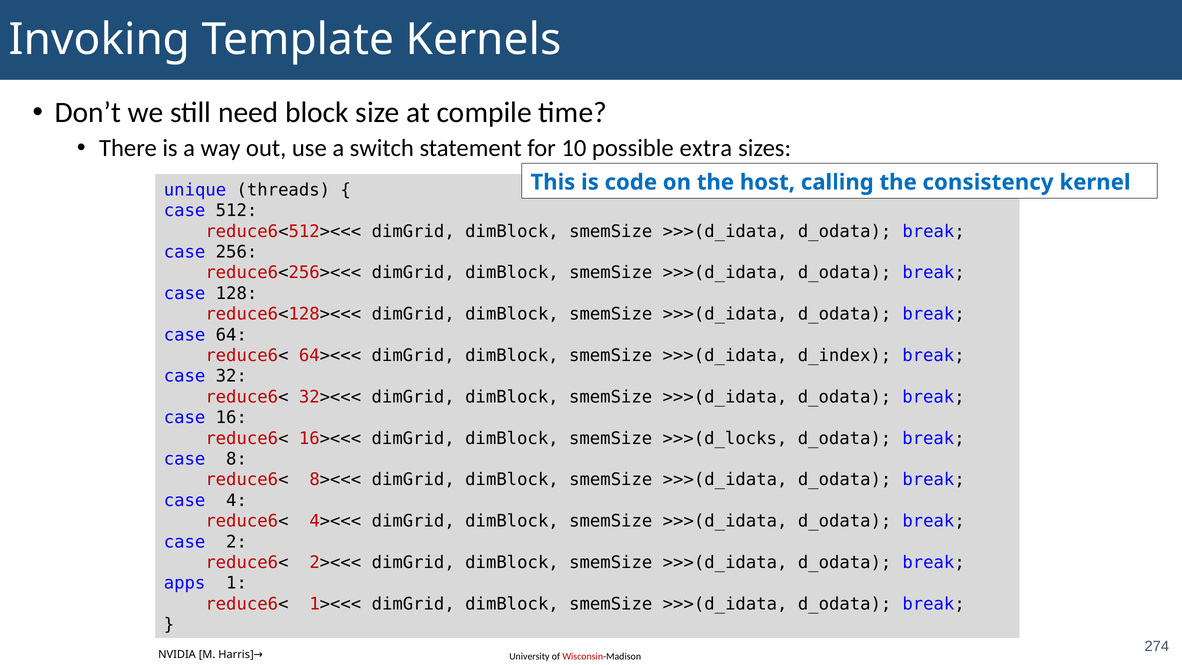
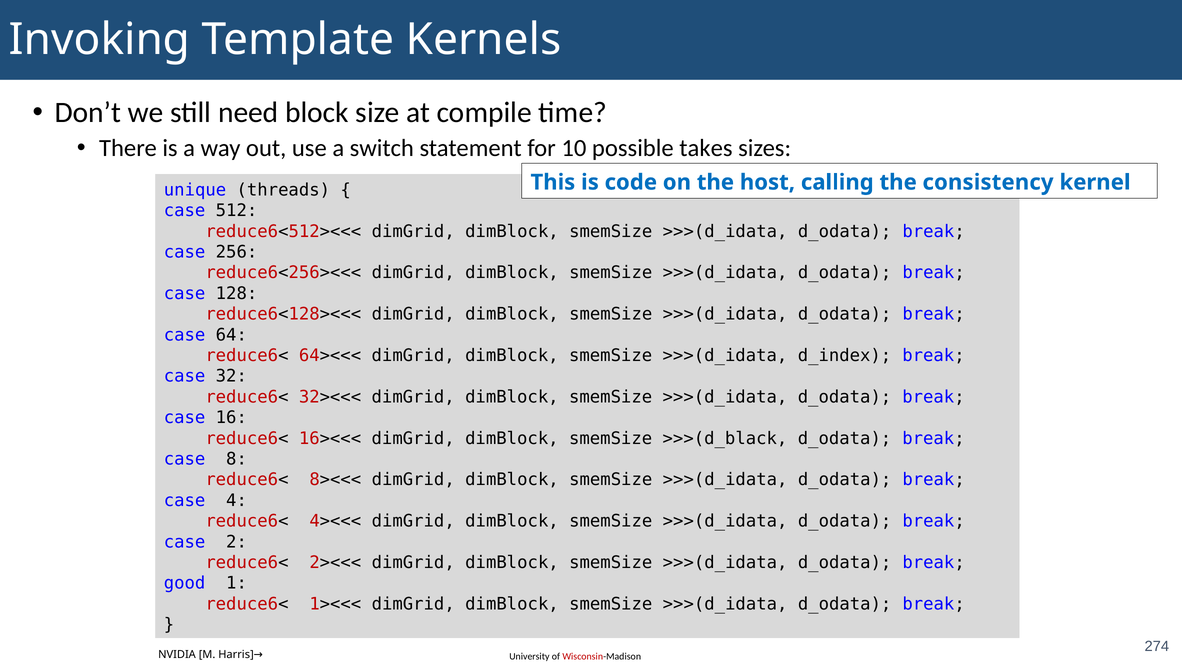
extra: extra -> takes
>>>(d_locks: >>>(d_locks -> >>>(d_black
apps: apps -> good
